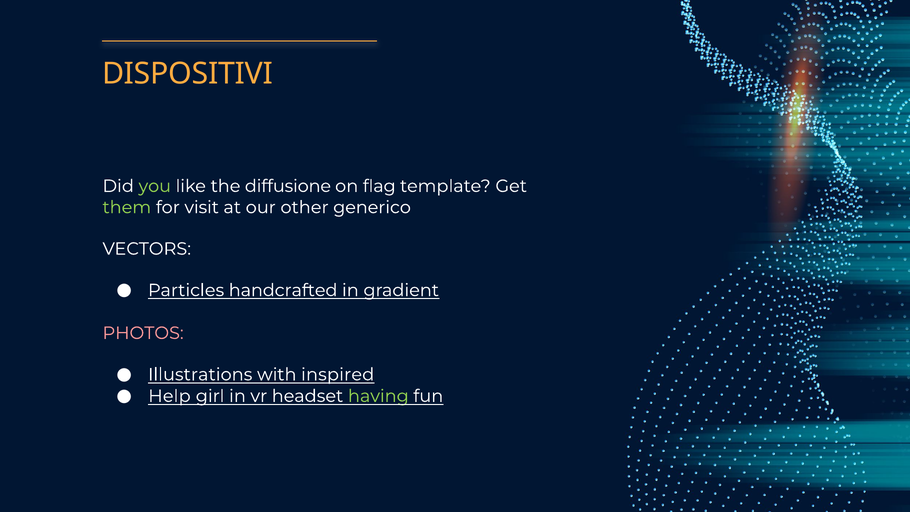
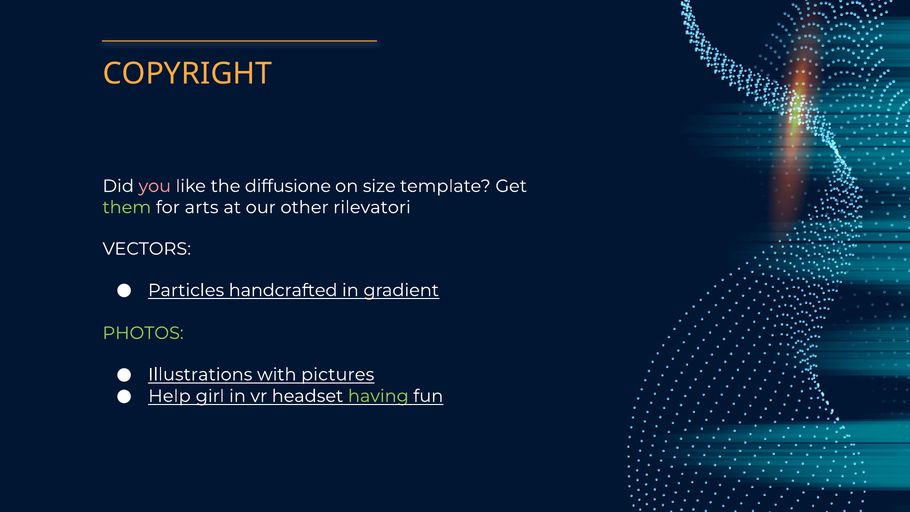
DISPOSITIVI: DISPOSITIVI -> COPYRIGHT
you colour: light green -> pink
flag: flag -> size
visit: visit -> arts
generico: generico -> rilevatori
PHOTOS colour: pink -> light green
inspired: inspired -> pictures
